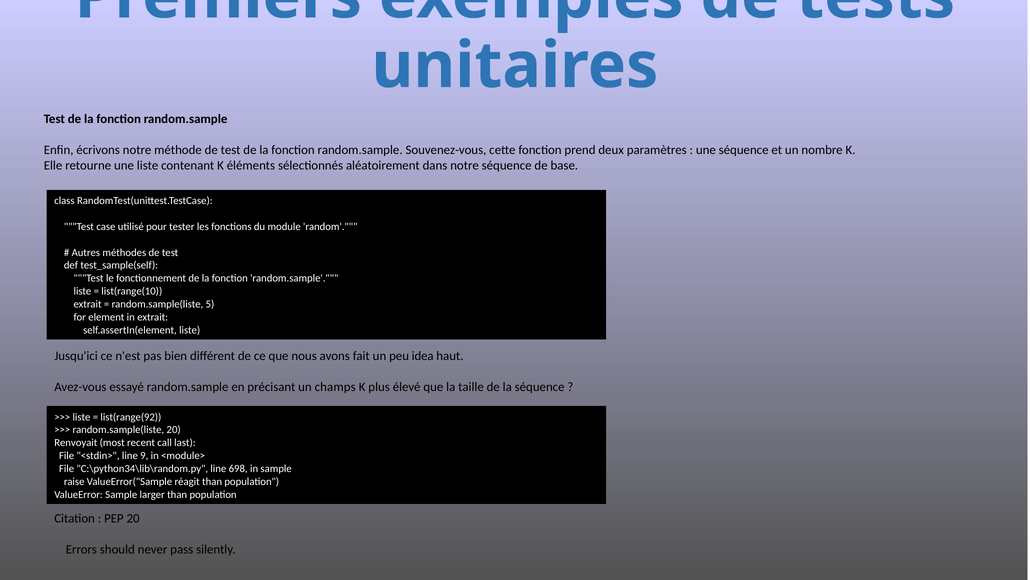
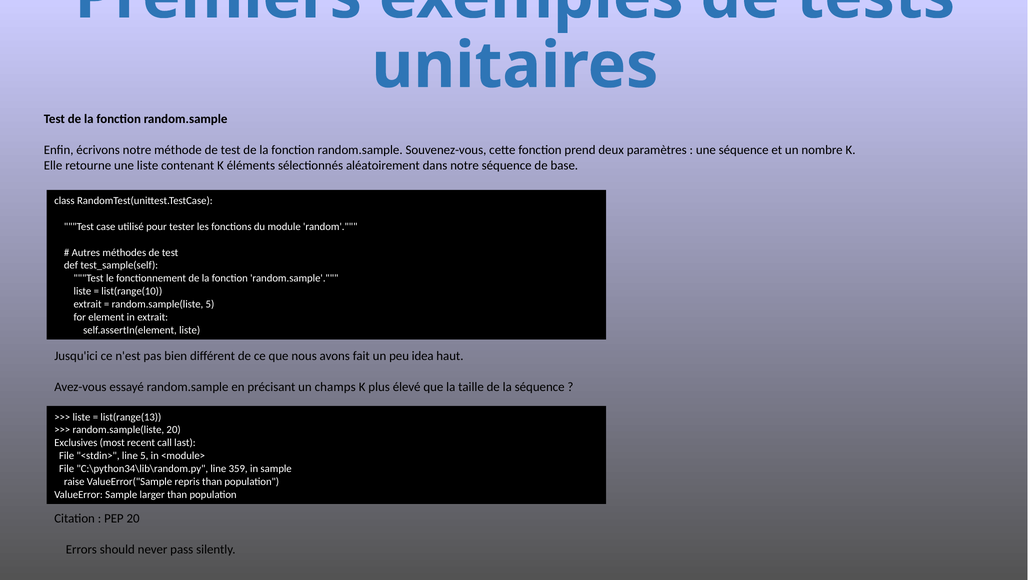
list(range(92: list(range(92 -> list(range(13
Renvoyait: Renvoyait -> Exclusives
line 9: 9 -> 5
698: 698 -> 359
réagit: réagit -> repris
